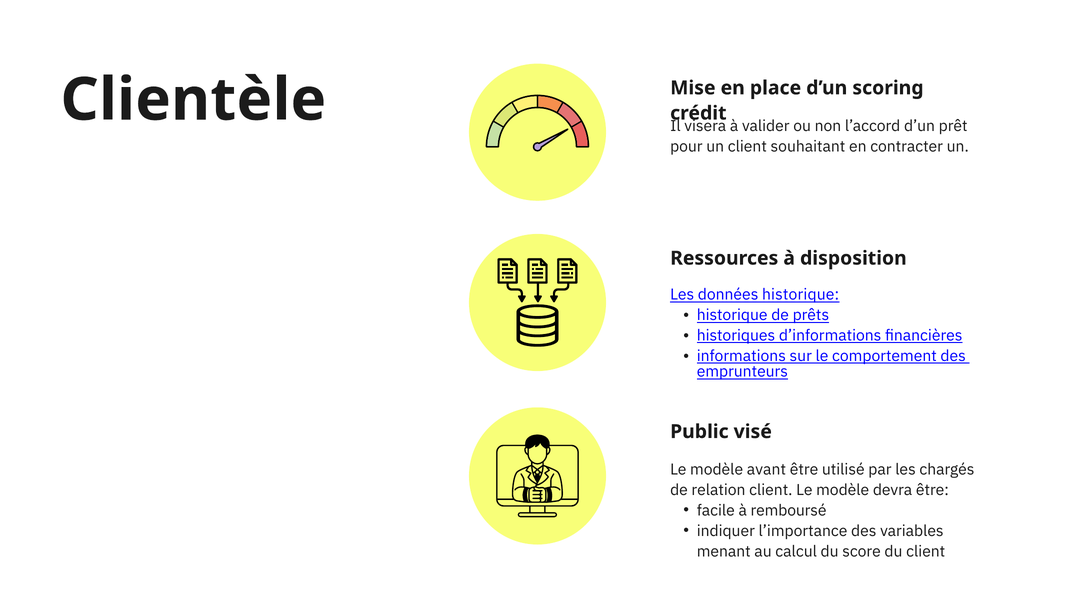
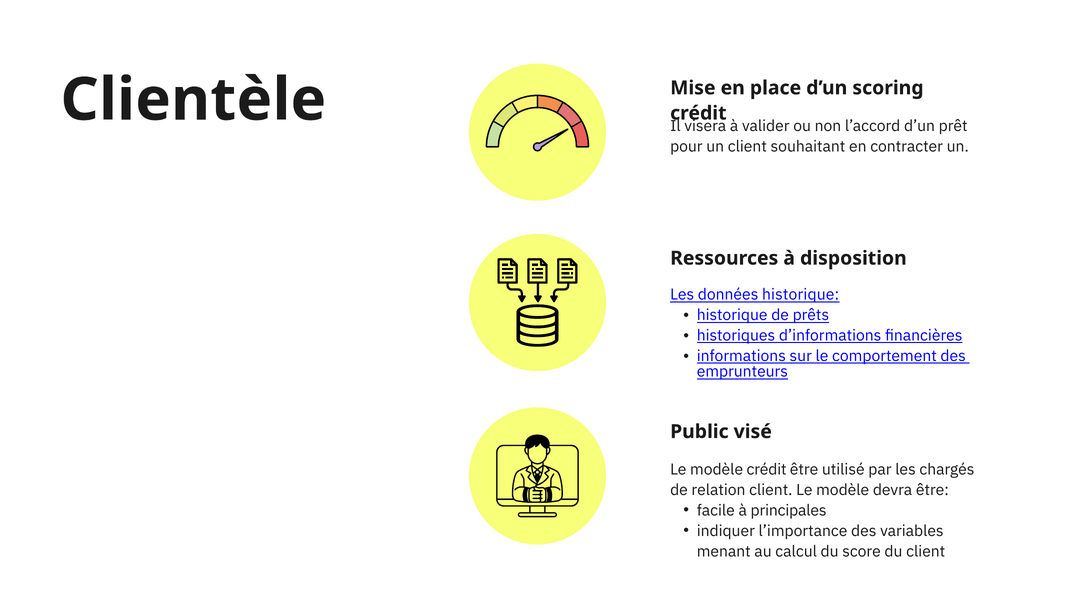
modèle avant: avant -> crédit
remboursé: remboursé -> principales
